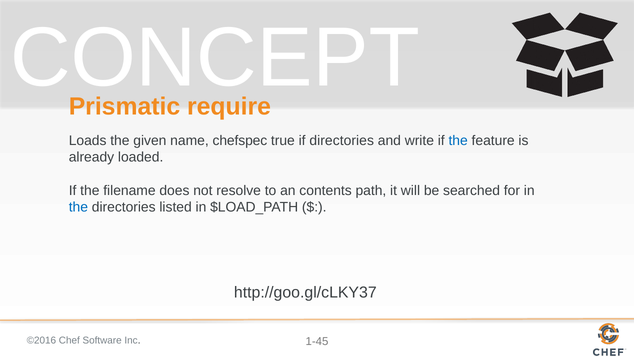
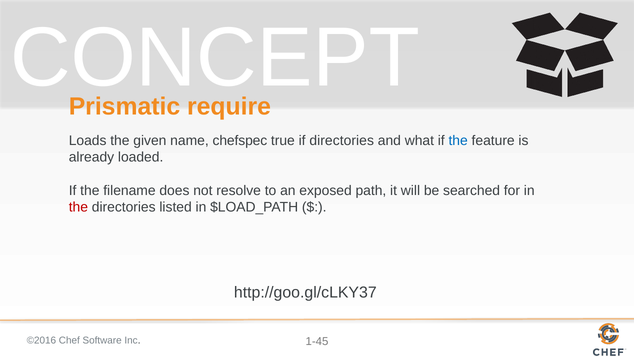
write: write -> what
contents: contents -> exposed
the at (78, 207) colour: blue -> red
